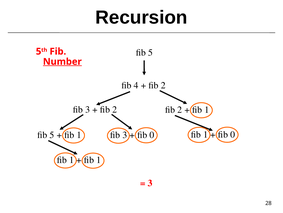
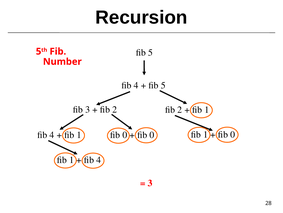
Number underline: present -> none
2 at (163, 85): 2 -> 5
5 at (52, 135): 5 -> 4
1 fib 3: 3 -> 0
1 at (99, 159): 1 -> 4
